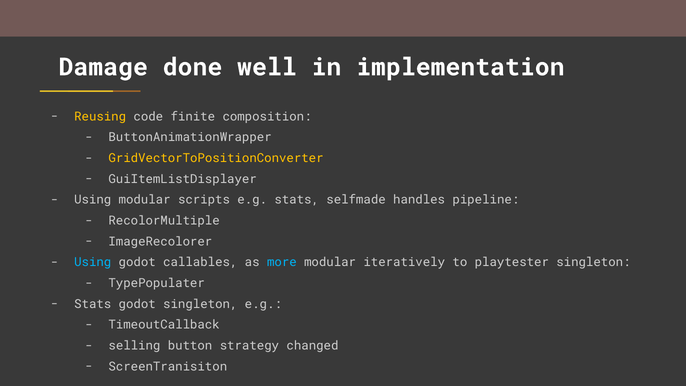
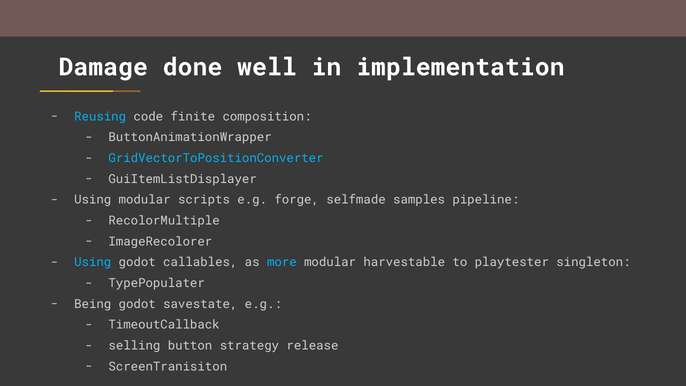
Reusing colour: yellow -> light blue
GridVectorToPositionConverter colour: yellow -> light blue
e.g stats: stats -> forge
handles: handles -> samples
iteratively: iteratively -> harvestable
Stats at (93, 304): Stats -> Being
godot singleton: singleton -> savestate
changed: changed -> release
